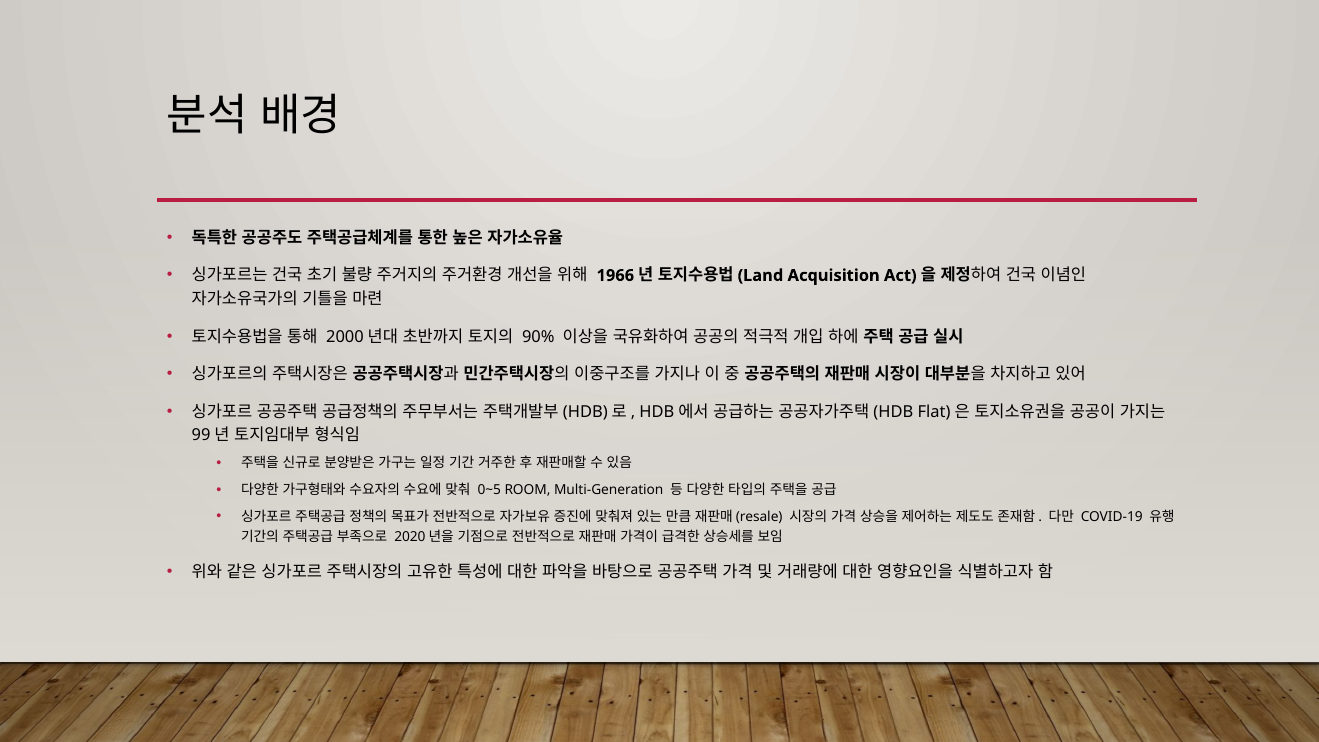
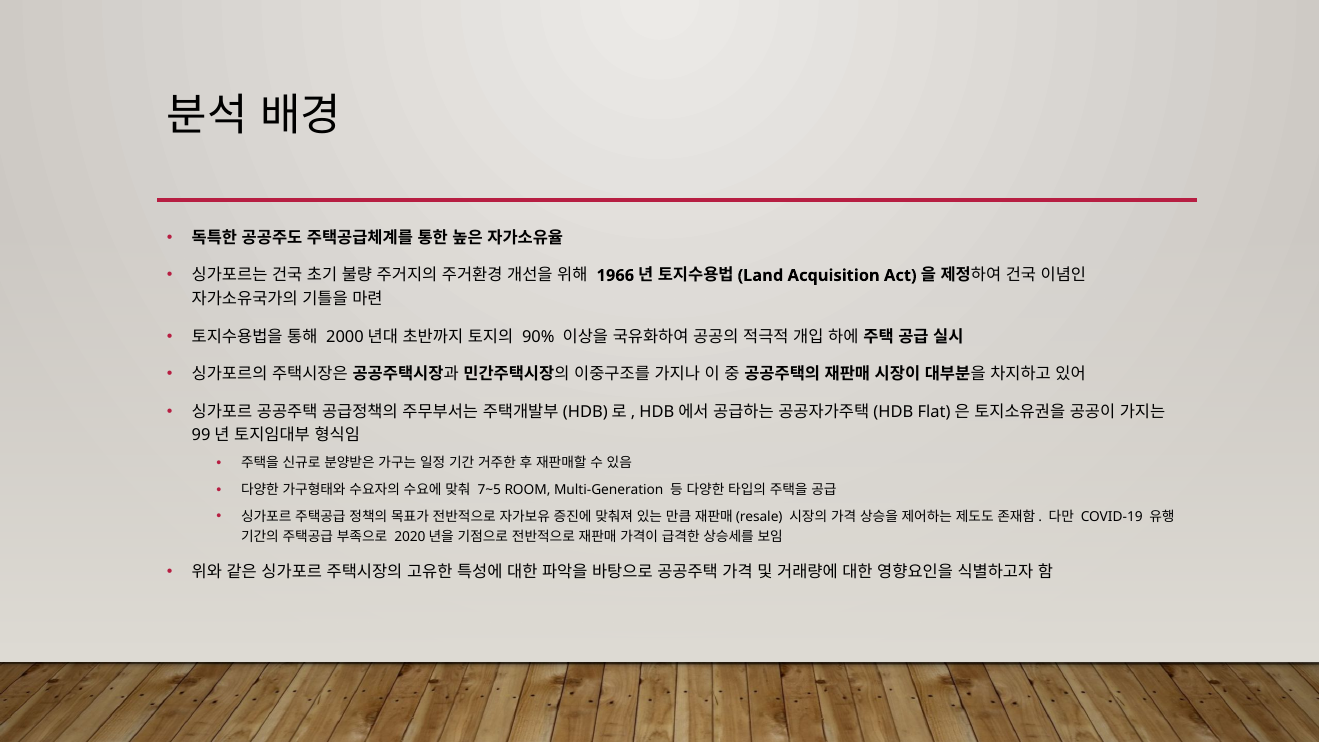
0~5: 0~5 -> 7~5
